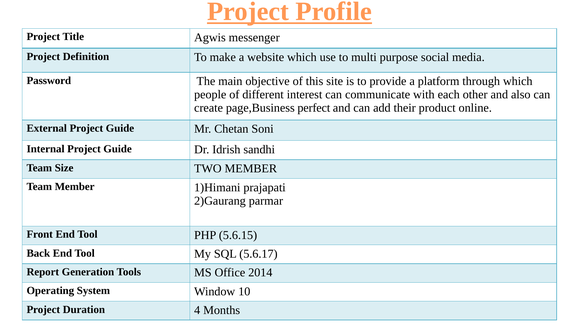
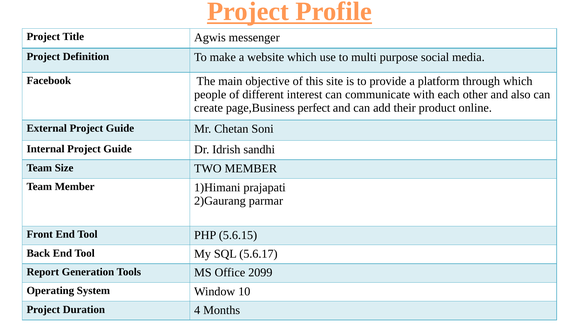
Password: Password -> Facebook
2014: 2014 -> 2099
